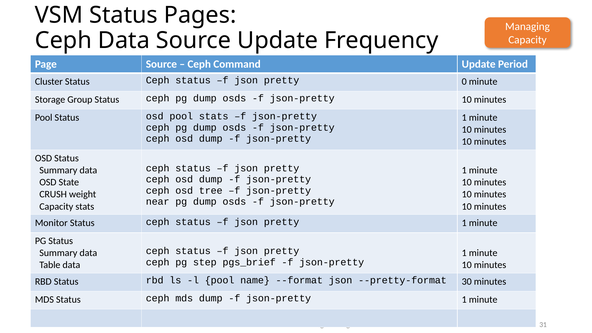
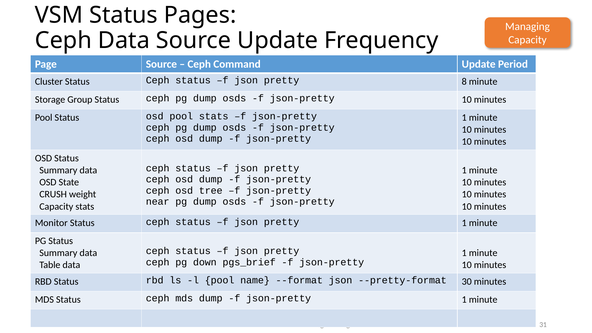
0: 0 -> 8
step: step -> down
